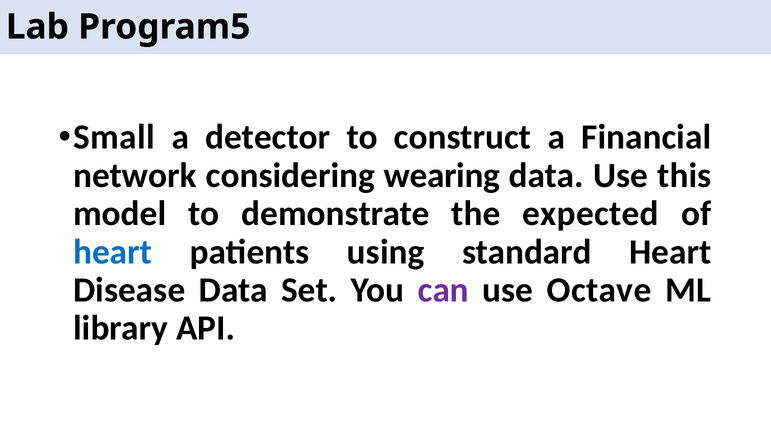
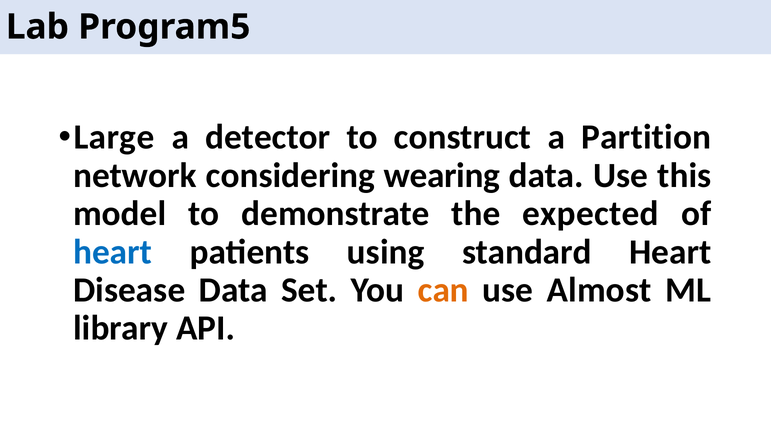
Small: Small -> Large
Financial: Financial -> Partition
can colour: purple -> orange
Octave: Octave -> Almost
